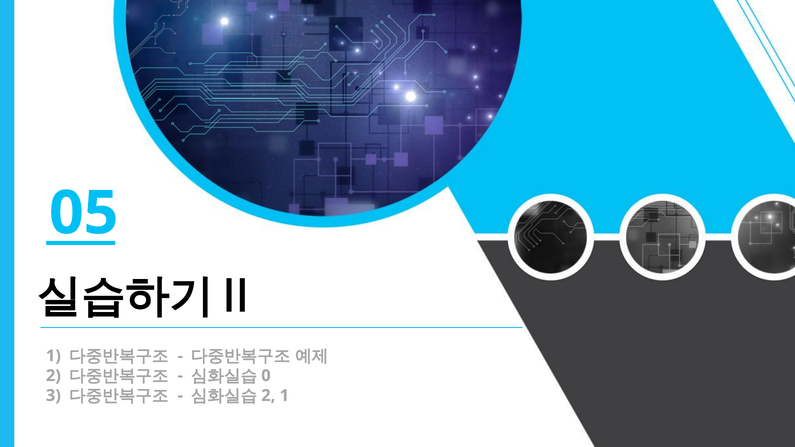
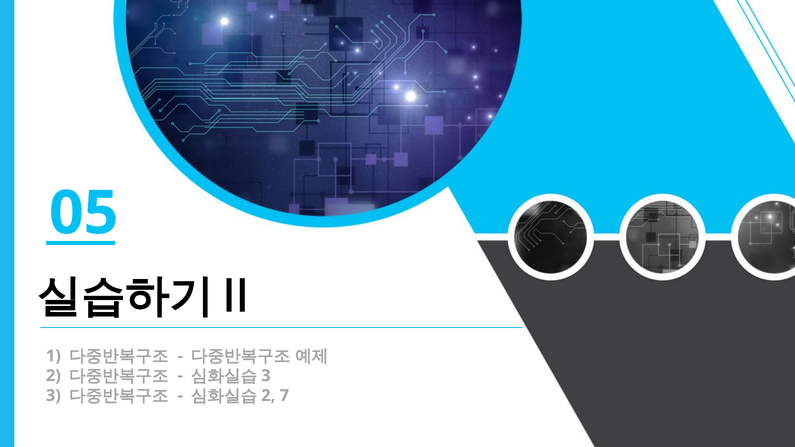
0 at (266, 376): 0 -> 3
2 1: 1 -> 7
